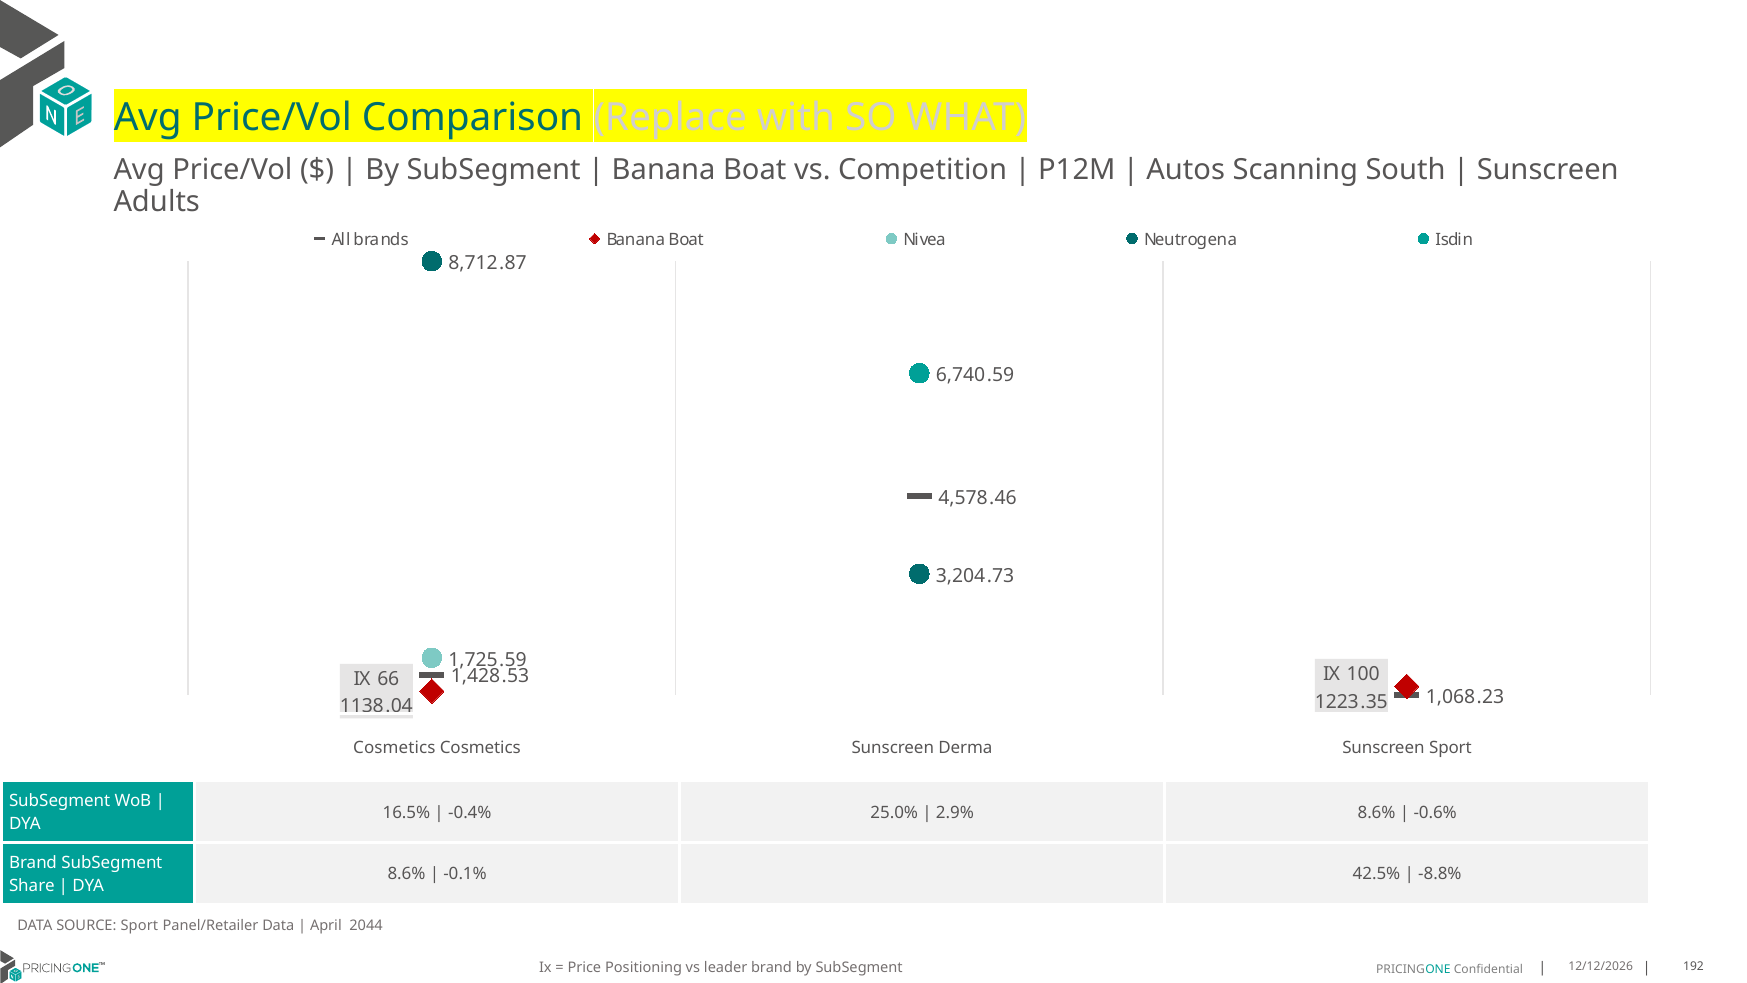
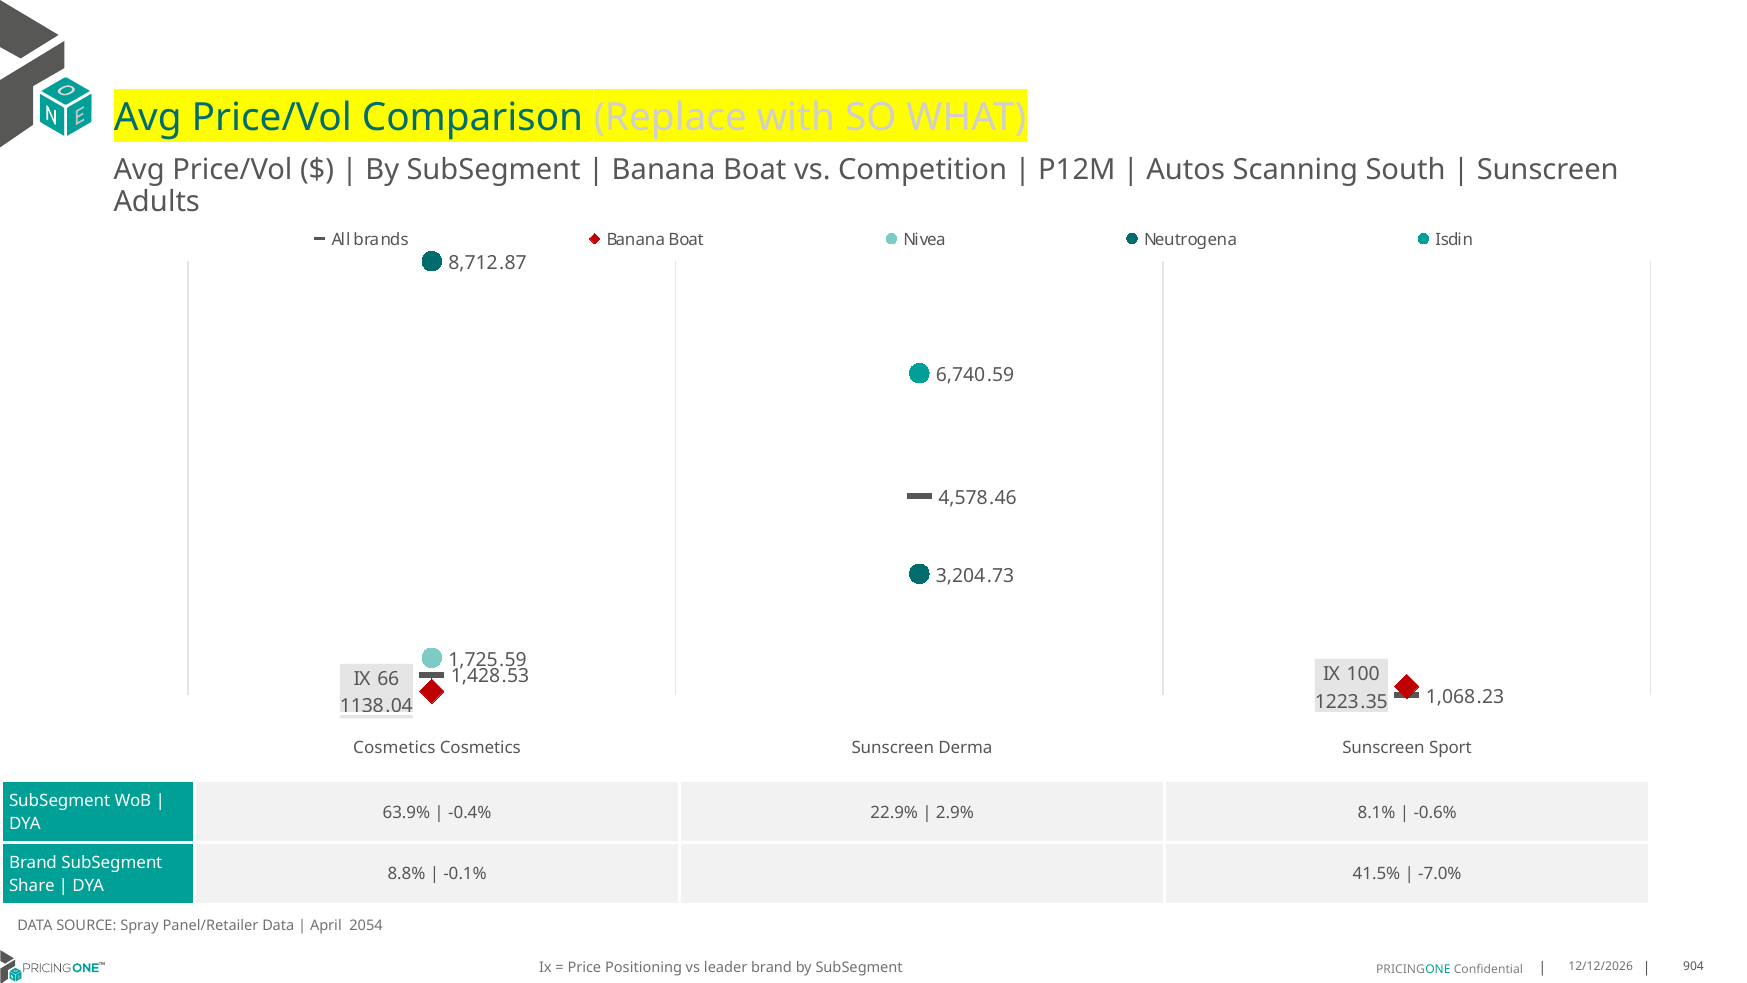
16.5%: 16.5% -> 63.9%
25.0%: 25.0% -> 22.9%
2.9% 8.6%: 8.6% -> 8.1%
8.6% at (406, 874): 8.6% -> 8.8%
42.5%: 42.5% -> 41.5%
-8.8%: -8.8% -> -7.0%
SOURCE Sport: Sport -> Spray
2044: 2044 -> 2054
192: 192 -> 904
